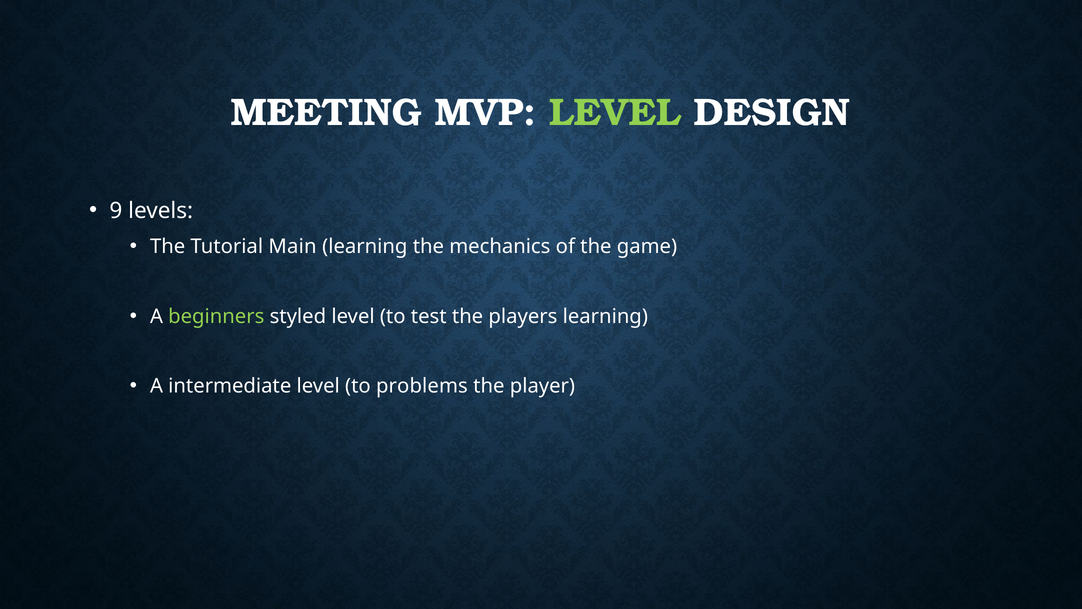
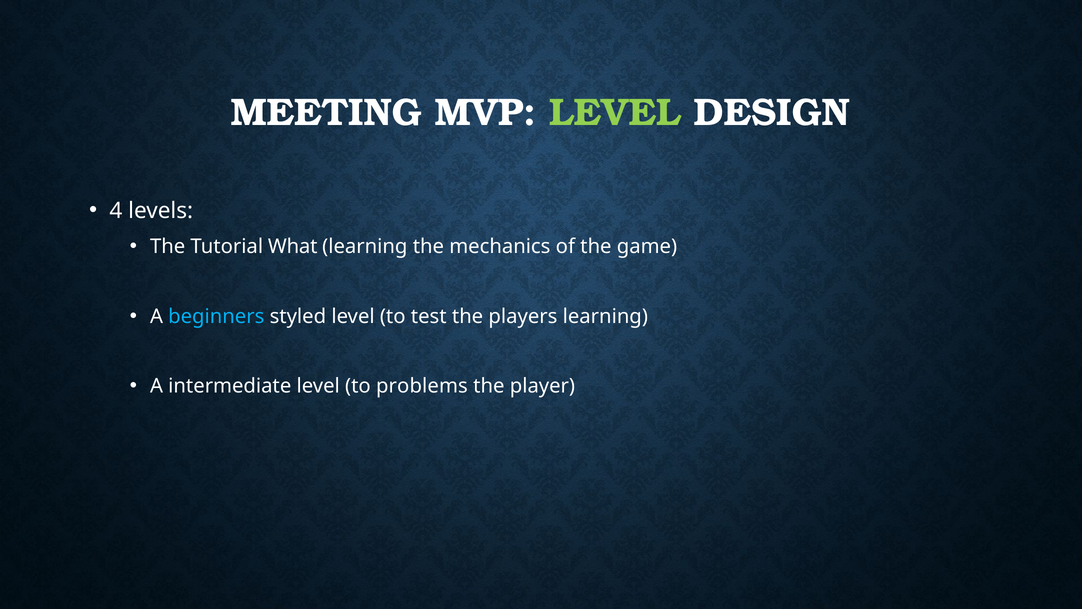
9: 9 -> 4
Main: Main -> What
beginners colour: light green -> light blue
